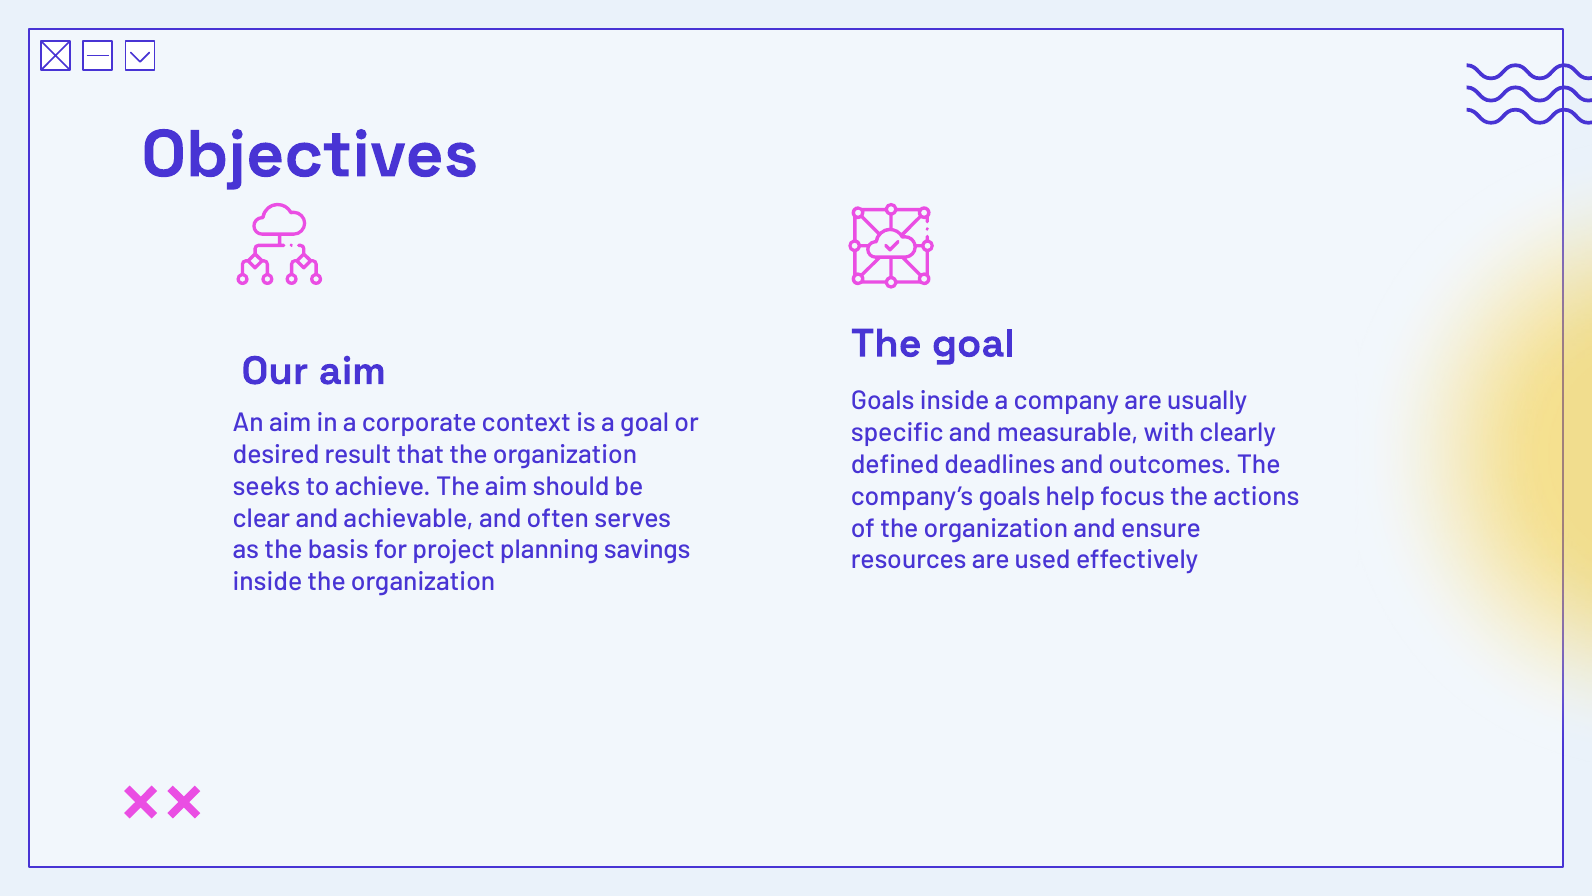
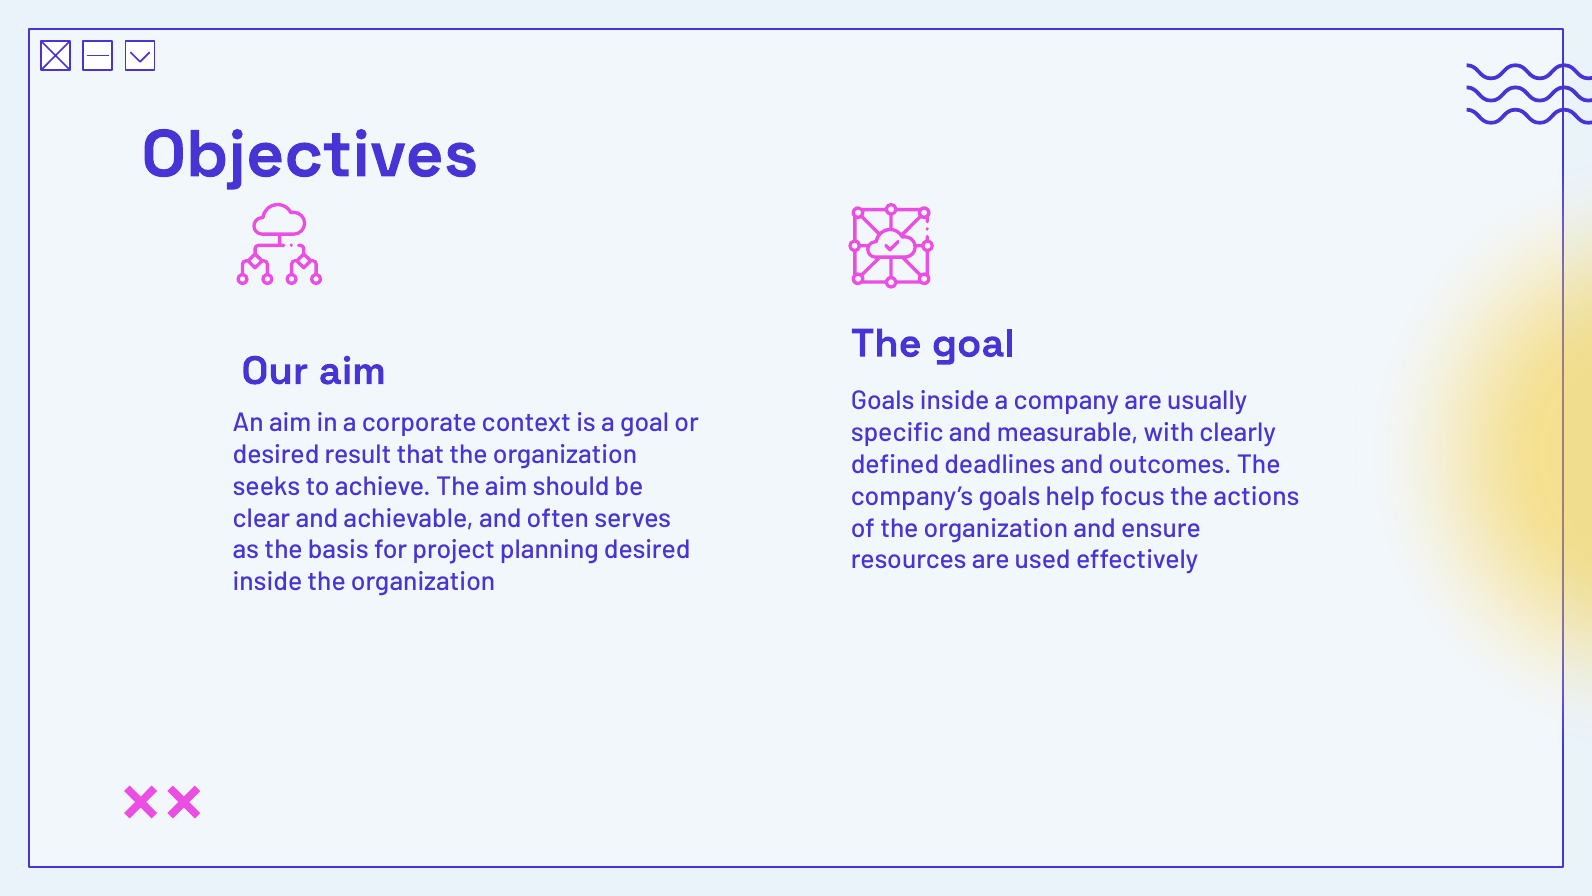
planning savings: savings -> desired
